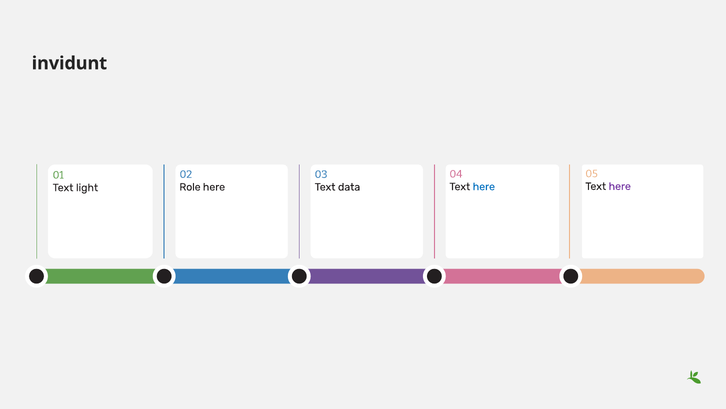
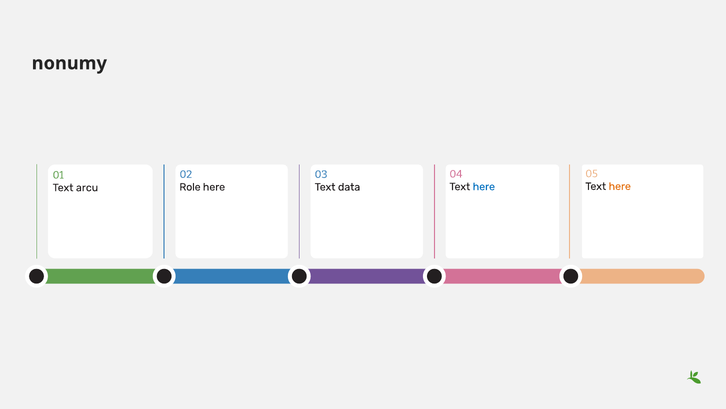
invidunt: invidunt -> nonumy
here at (620, 186) colour: purple -> orange
light: light -> arcu
